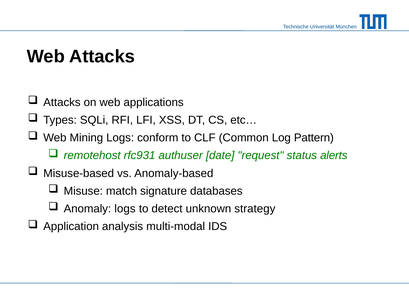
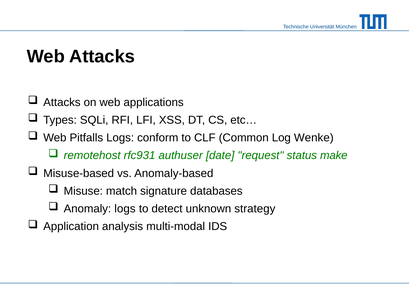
Mining: Mining -> Pitfalls
Pattern: Pattern -> Wenke
alerts: alerts -> make
